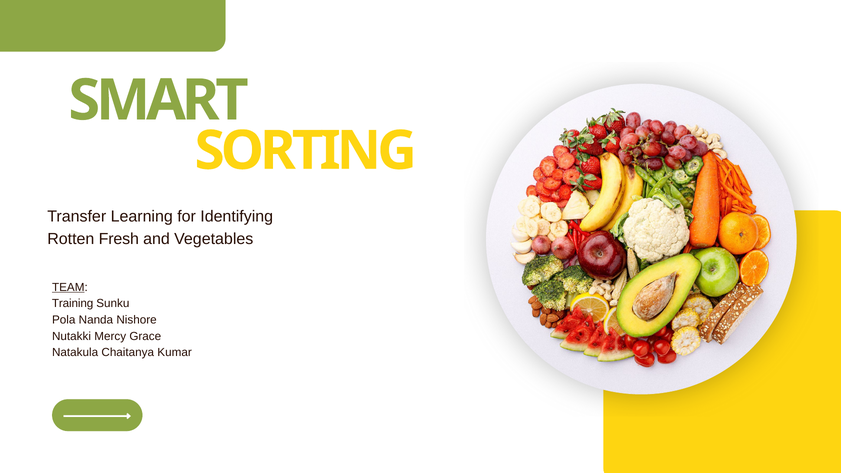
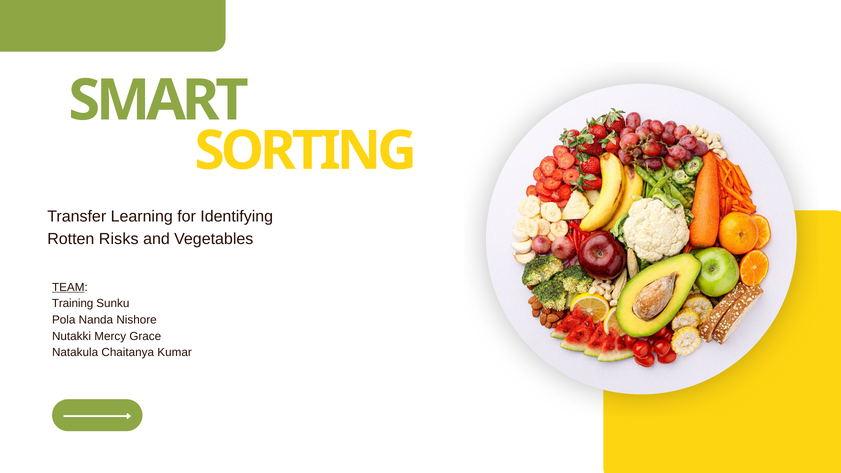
Fresh: Fresh -> Risks
